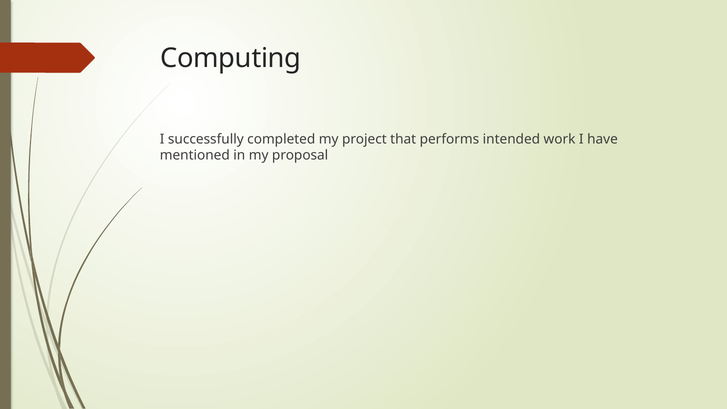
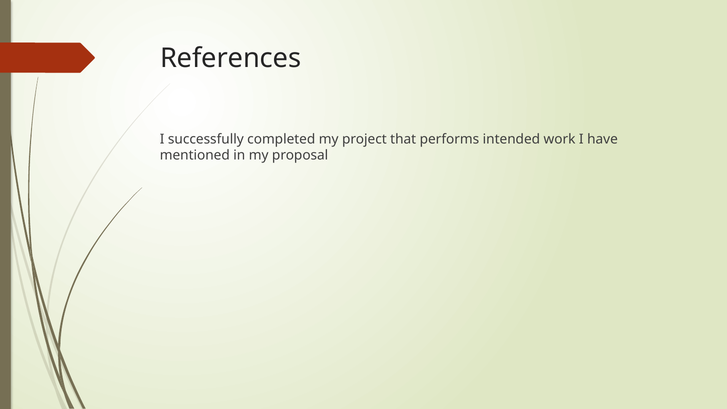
Computing: Computing -> References
